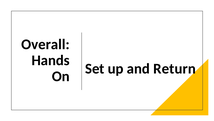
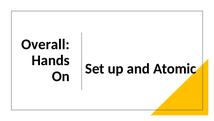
Return: Return -> Atomic
